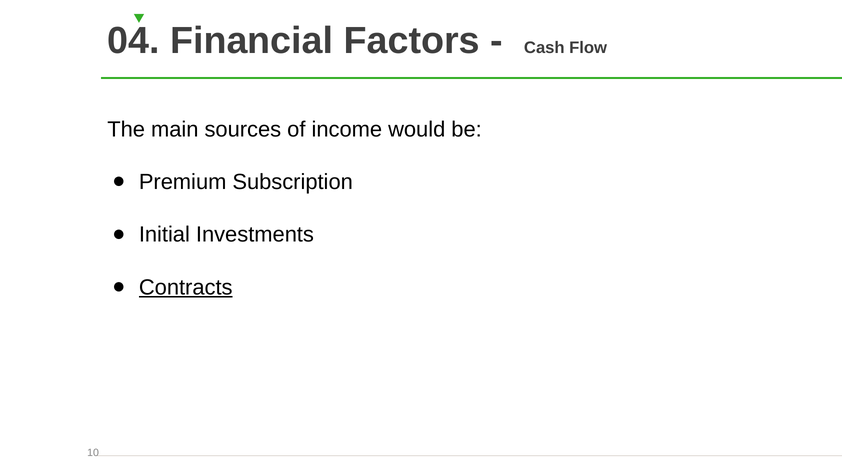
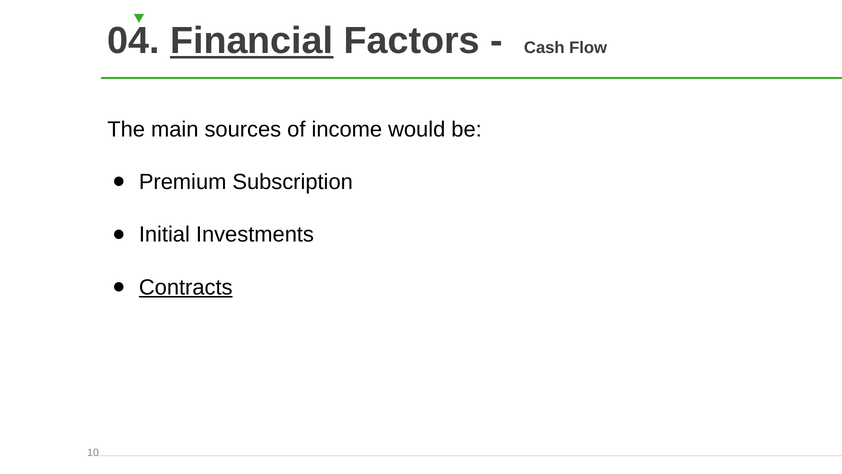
Financial underline: none -> present
